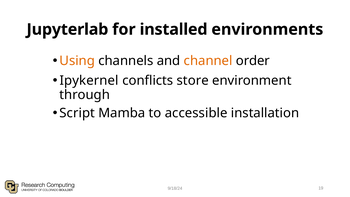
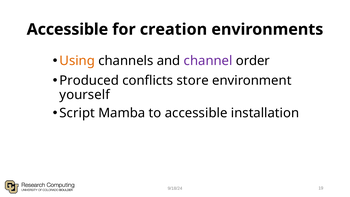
Jupyterlab at (67, 29): Jupyterlab -> Accessible
installed: installed -> creation
channel colour: orange -> purple
Ipykernel: Ipykernel -> Produced
through: through -> yourself
